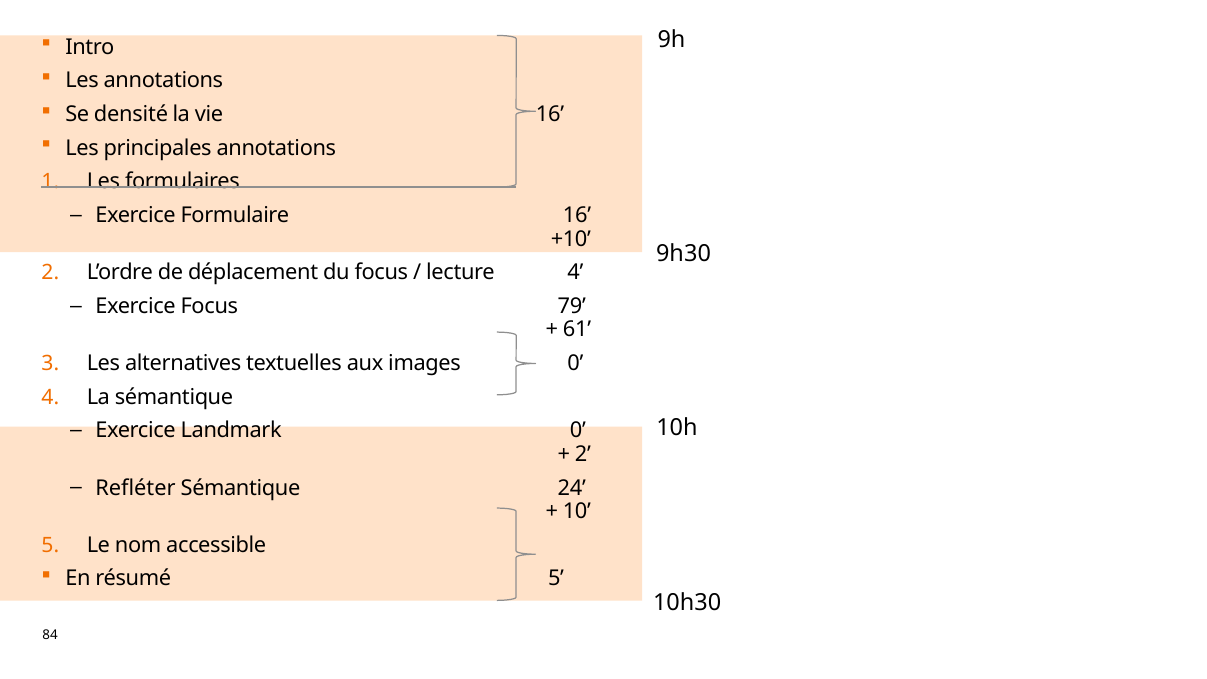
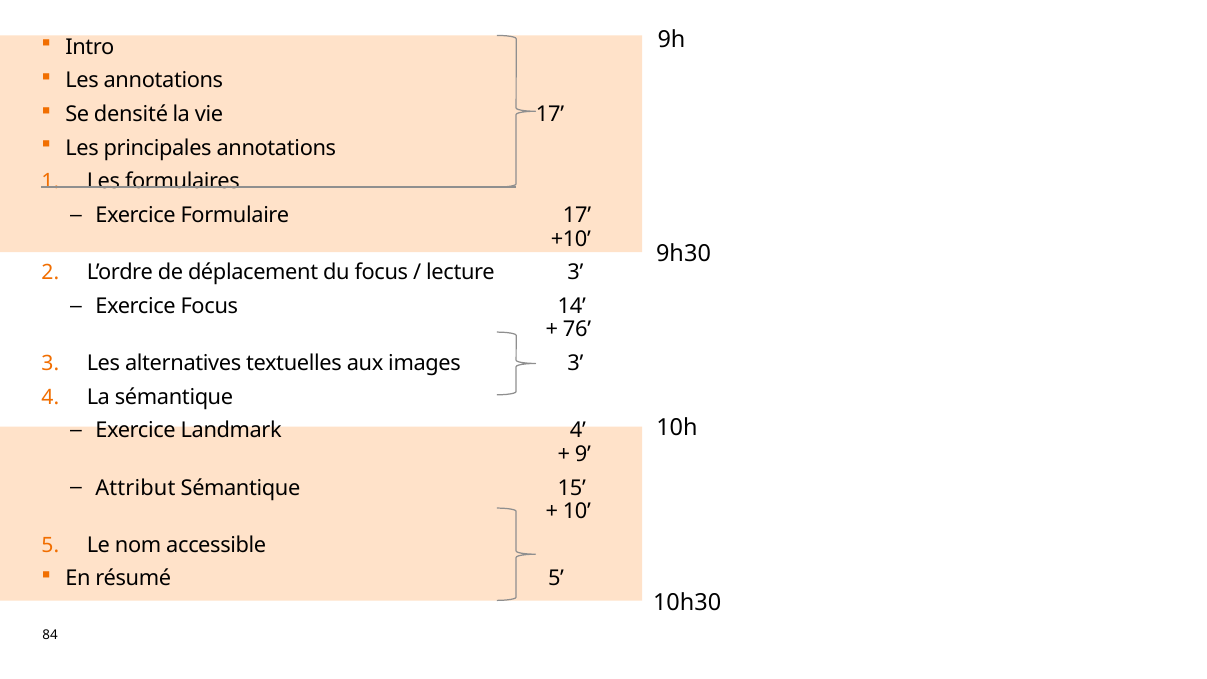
vie 16: 16 -> 17
Formulaire 16: 16 -> 17
lecture 4: 4 -> 3
79: 79 -> 14
61: 61 -> 76
images 0: 0 -> 3
Landmark 0: 0 -> 4
2 at (583, 454): 2 -> 9
Refléter: Refléter -> Attribut
24: 24 -> 15
